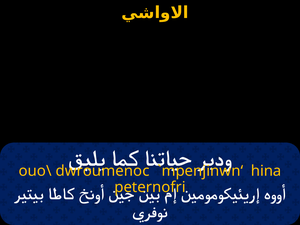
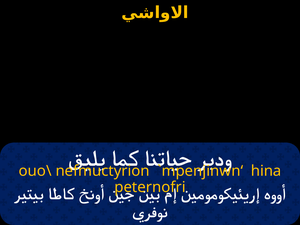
dwroumenoc: dwroumenoc -> nefmuctyrion
